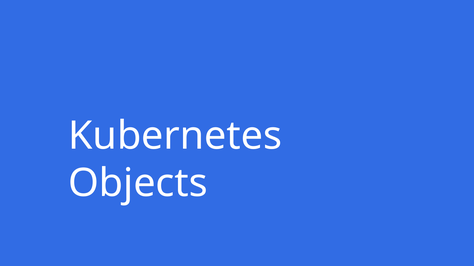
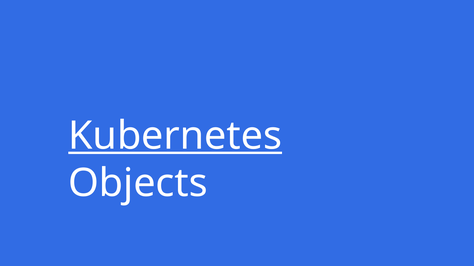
Kubernetes underline: none -> present
